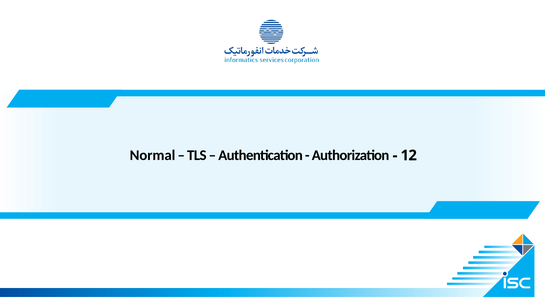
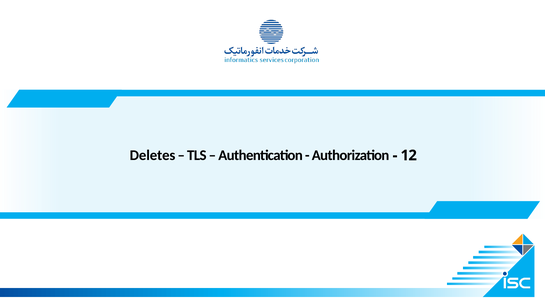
Normal: Normal -> Deletes
